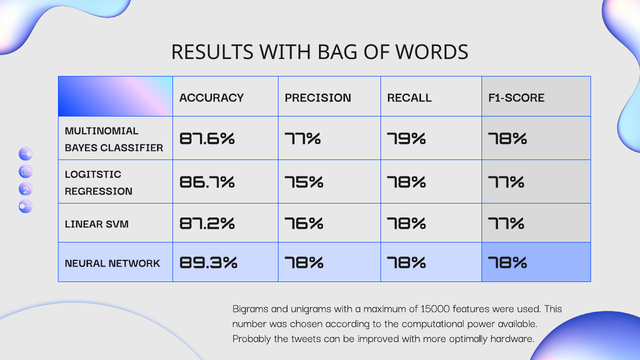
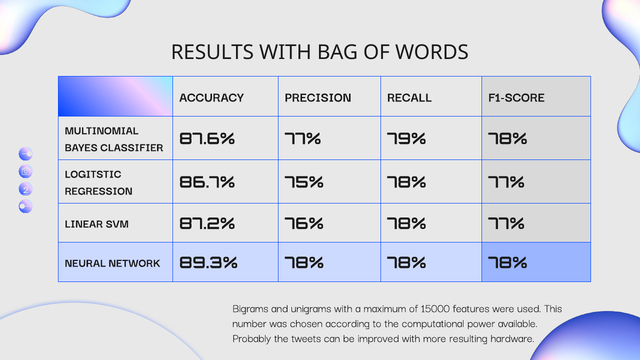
optimally: optimally -> resulting
